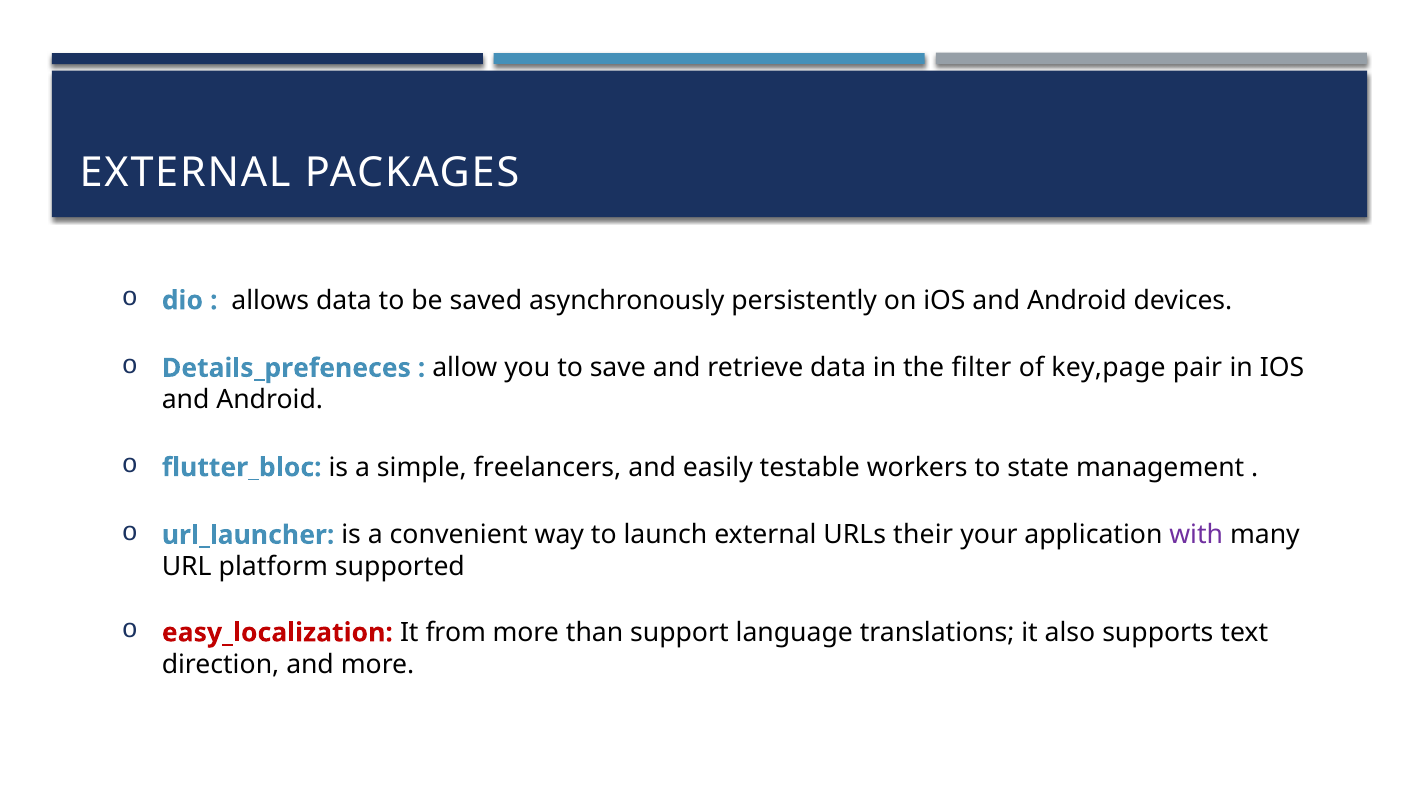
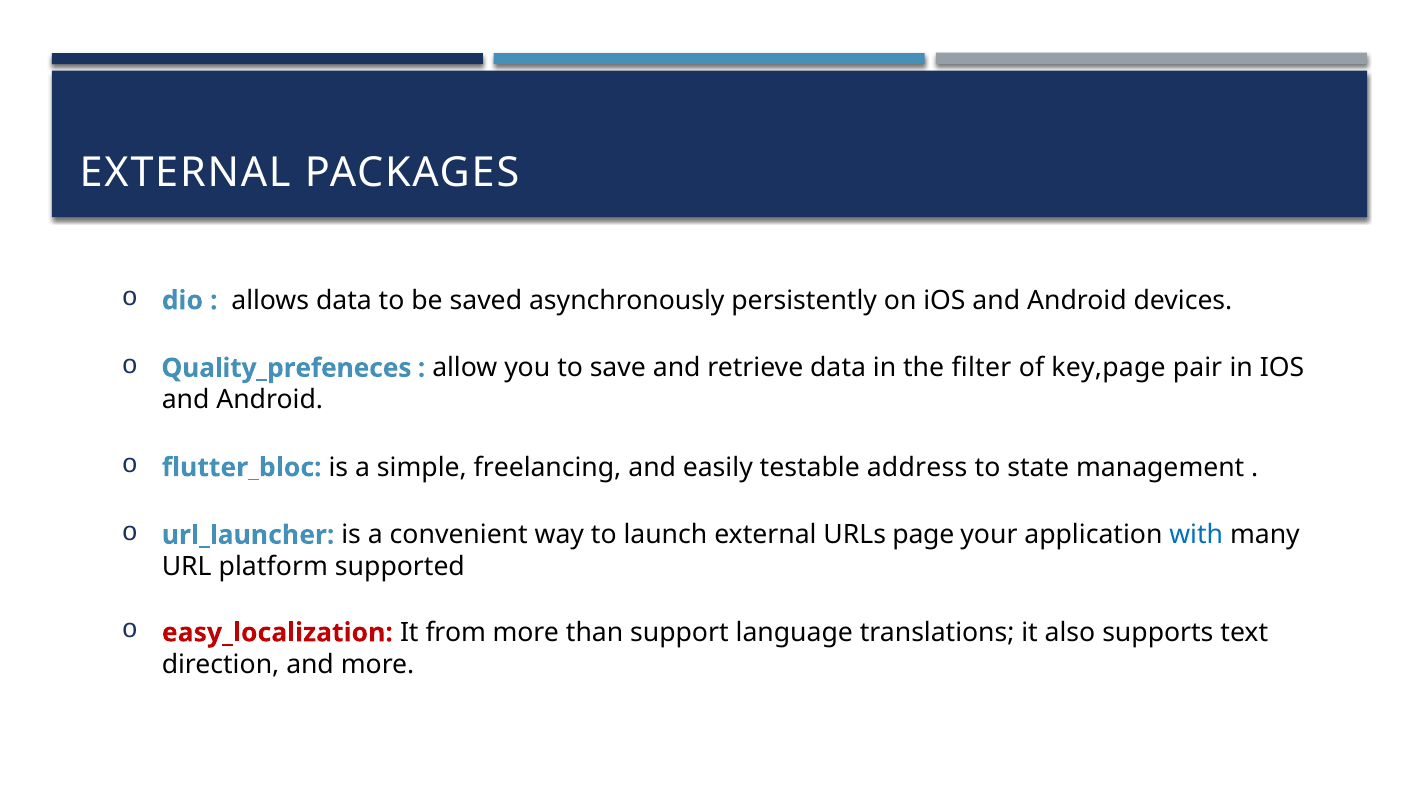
Details_prefeneces: Details_prefeneces -> Quality_prefeneces
freelancers: freelancers -> freelancing
workers: workers -> address
their: their -> page
with colour: purple -> blue
